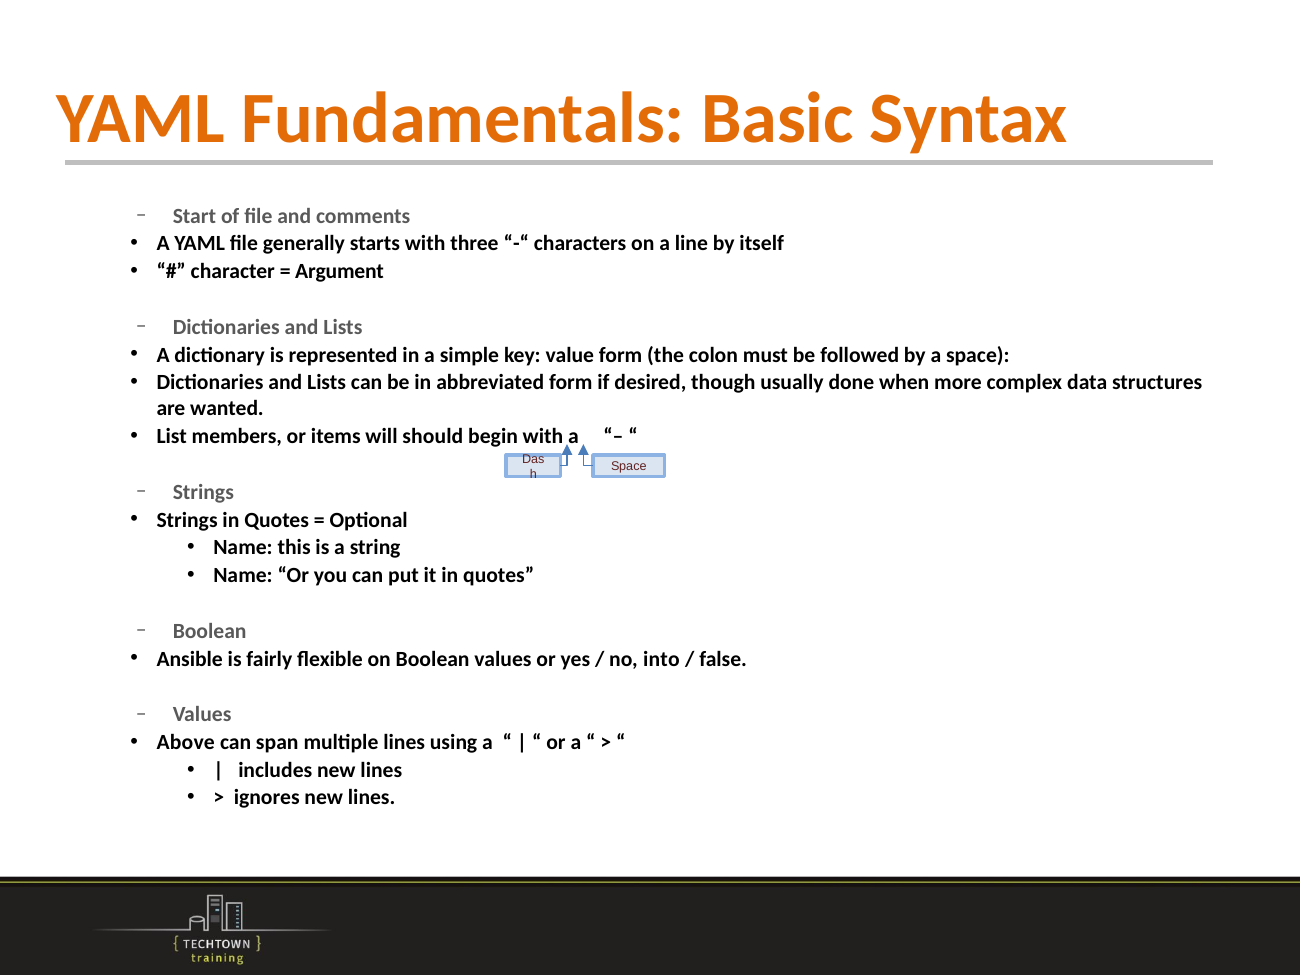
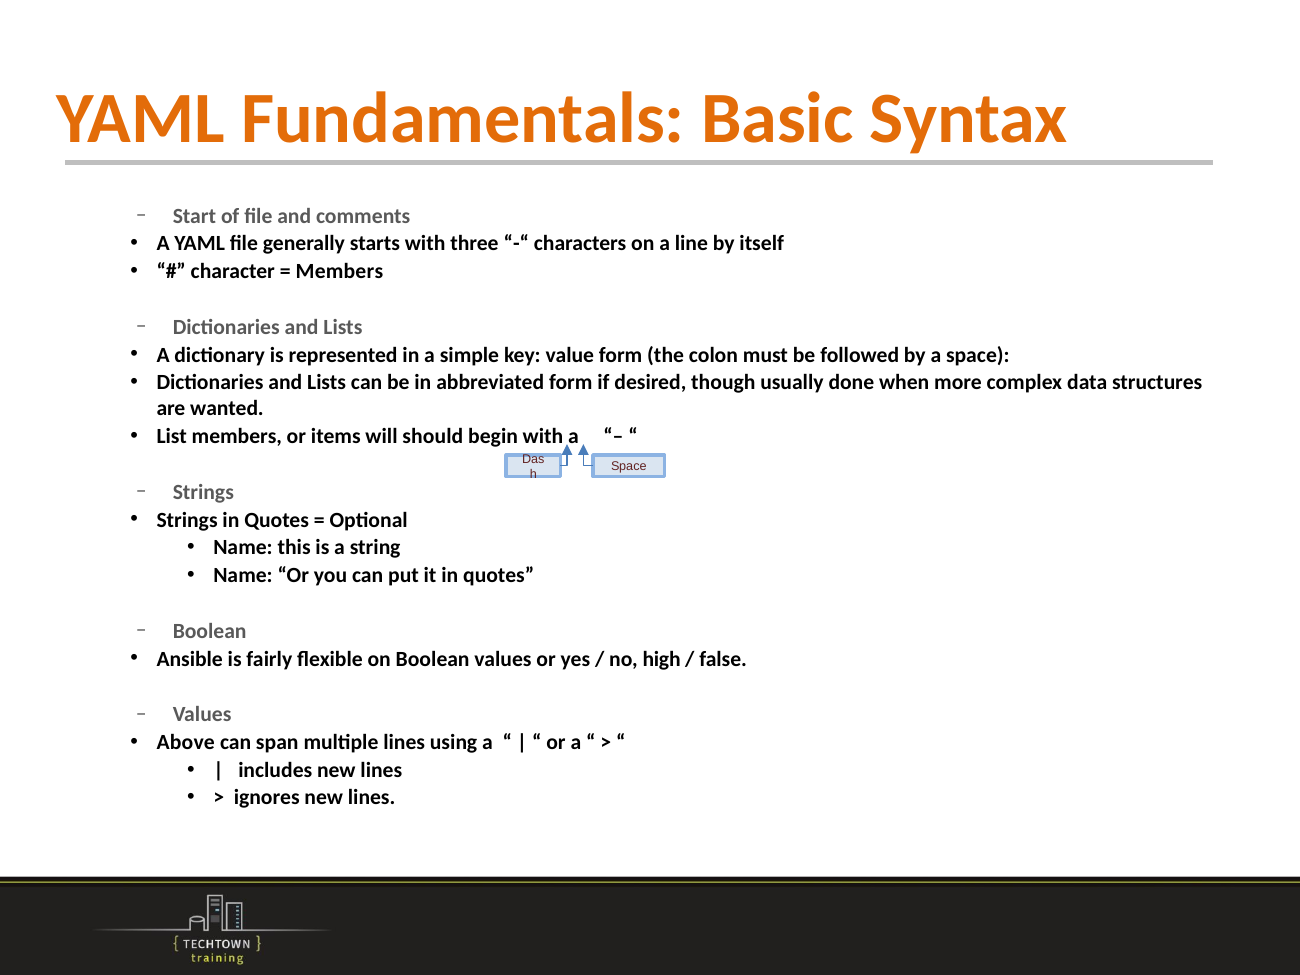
Argument at (340, 272): Argument -> Members
into: into -> high
